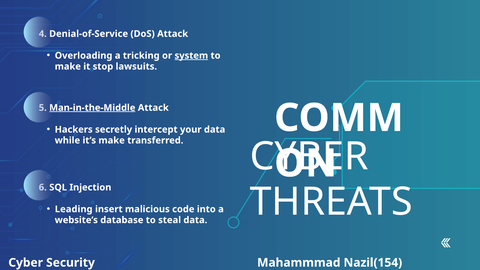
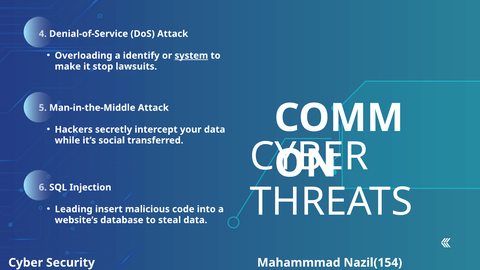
tricking: tricking -> identify
Man-in-the-Middle underline: present -> none
it’s make: make -> social
